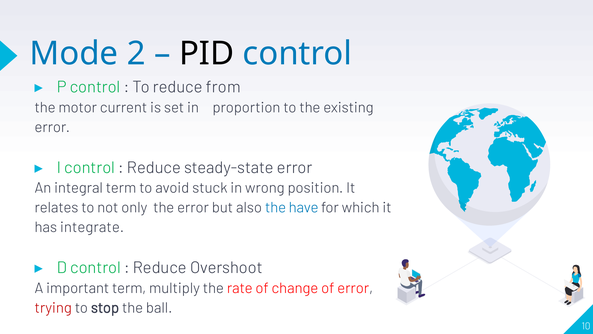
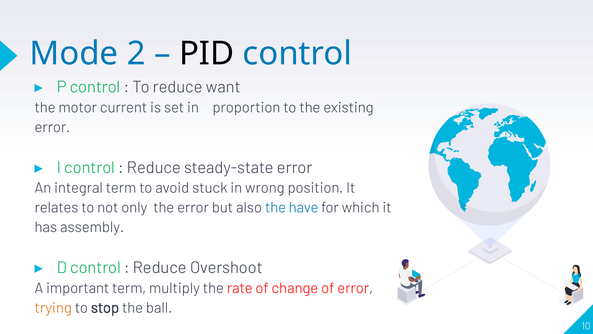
from: from -> want
integrate: integrate -> assembly
trying colour: red -> orange
